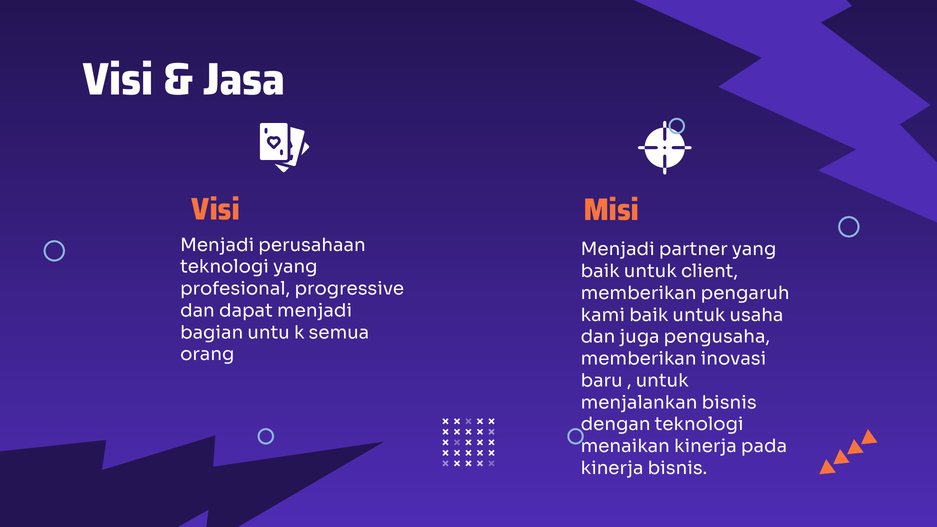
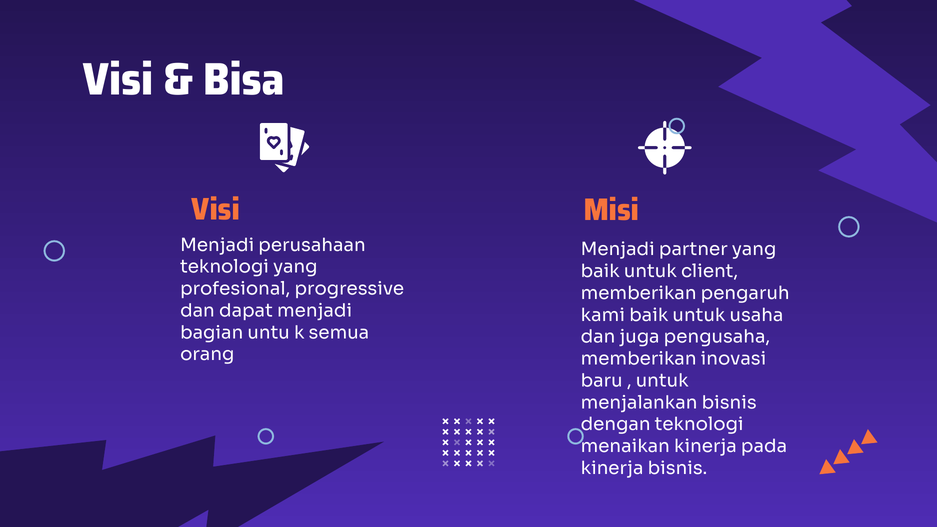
Jasa: Jasa -> Bisa
